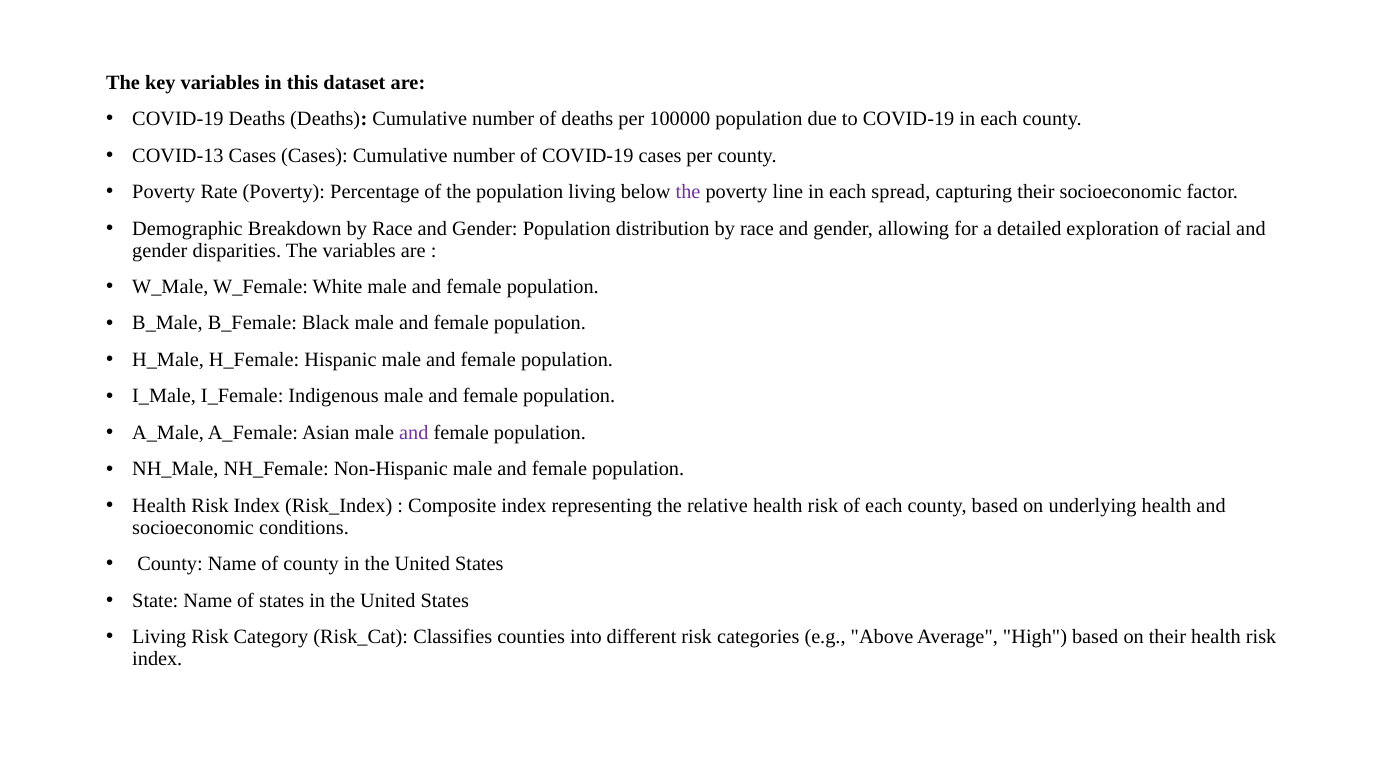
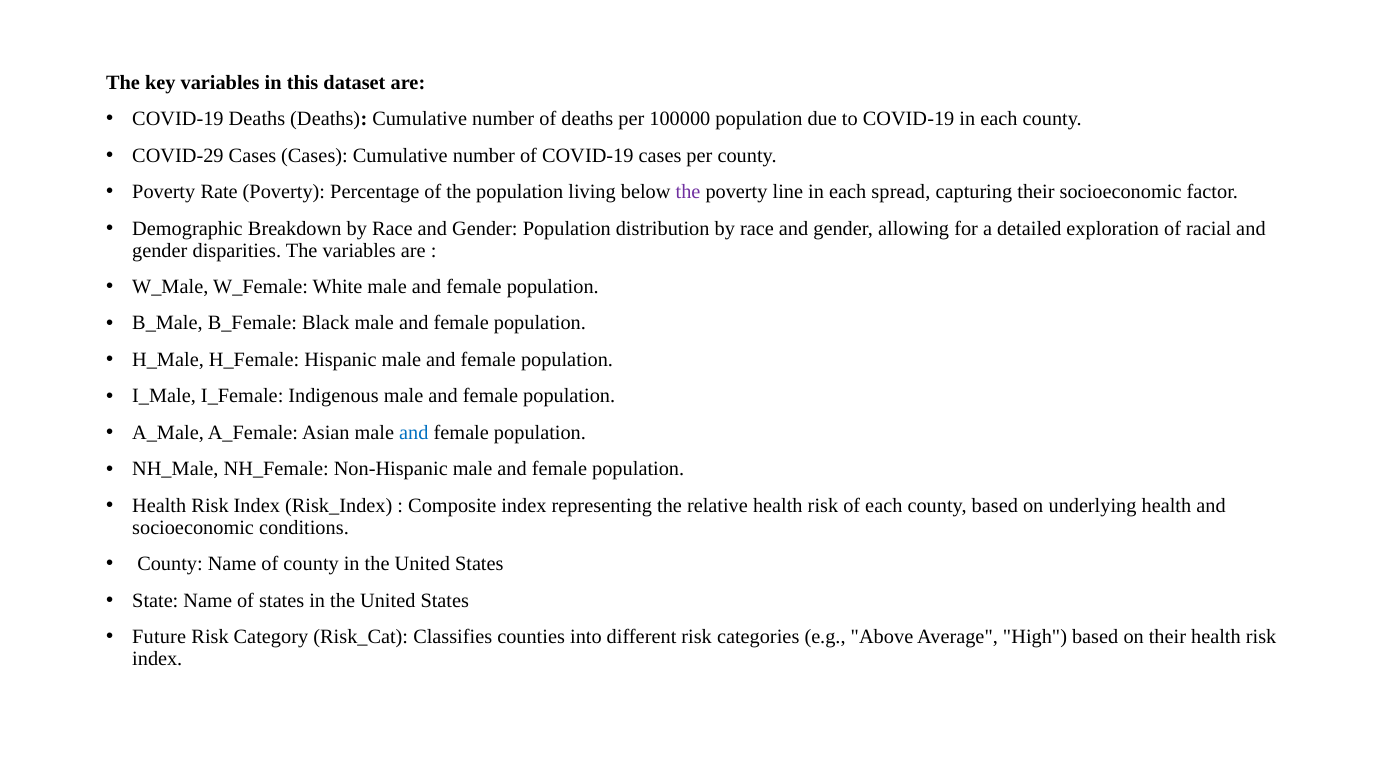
COVID-13: COVID-13 -> COVID-29
and at (414, 433) colour: purple -> blue
Living at (159, 637): Living -> Future
